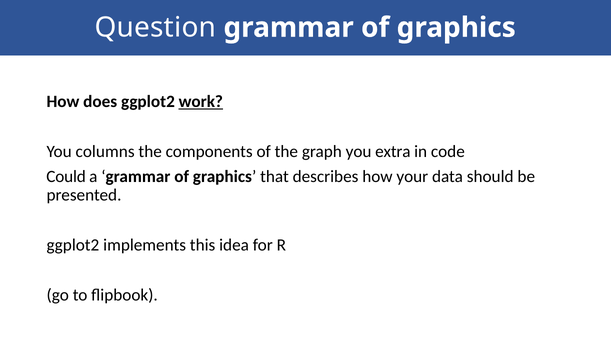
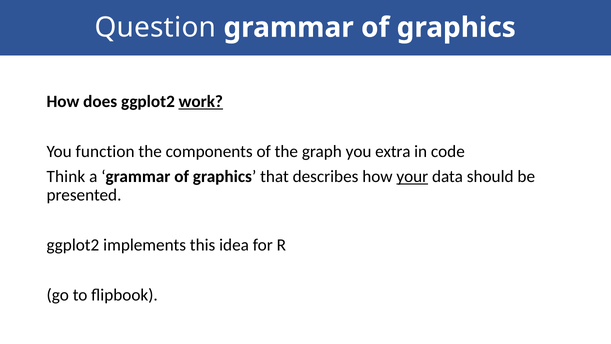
columns: columns -> function
Could: Could -> Think
your underline: none -> present
